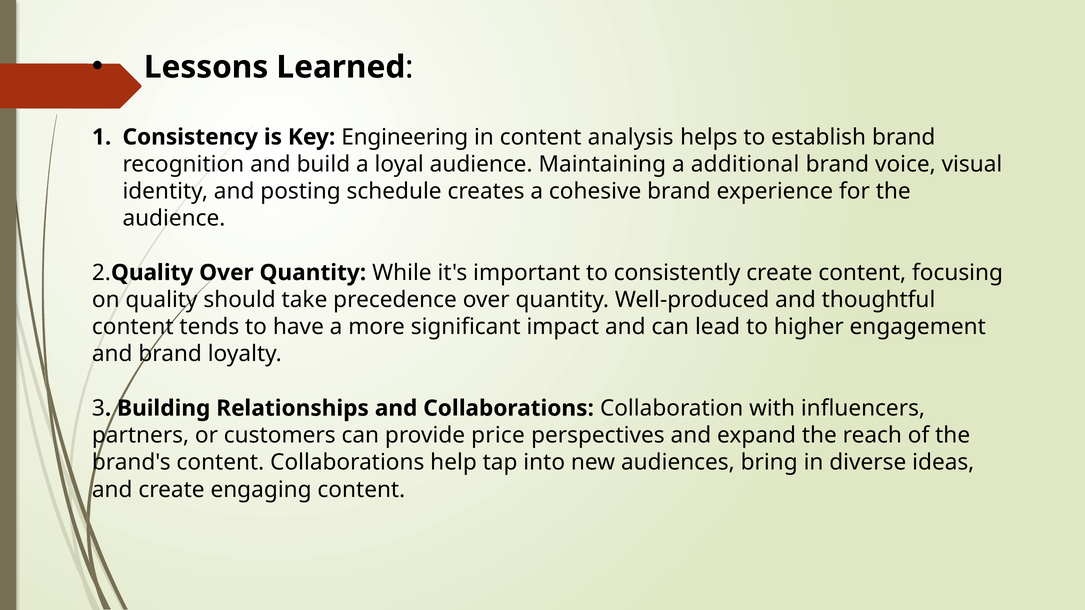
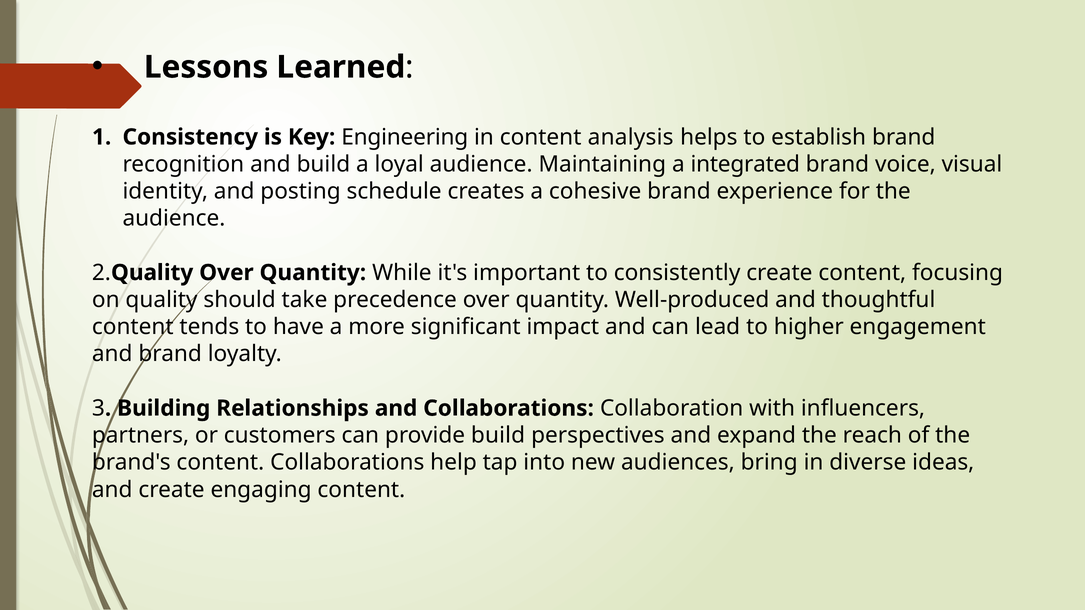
additional: additional -> integrated
provide price: price -> build
